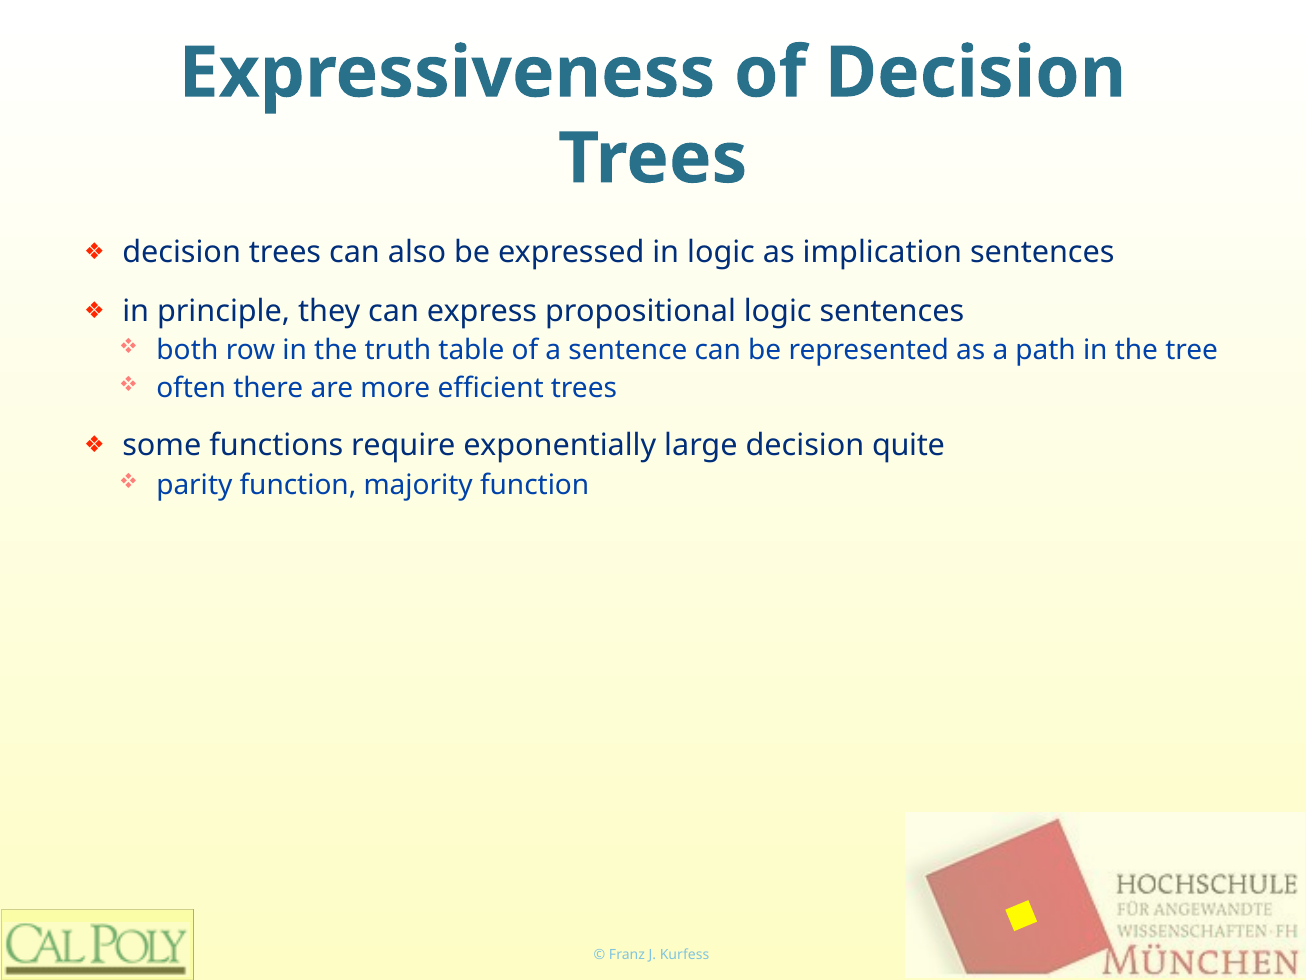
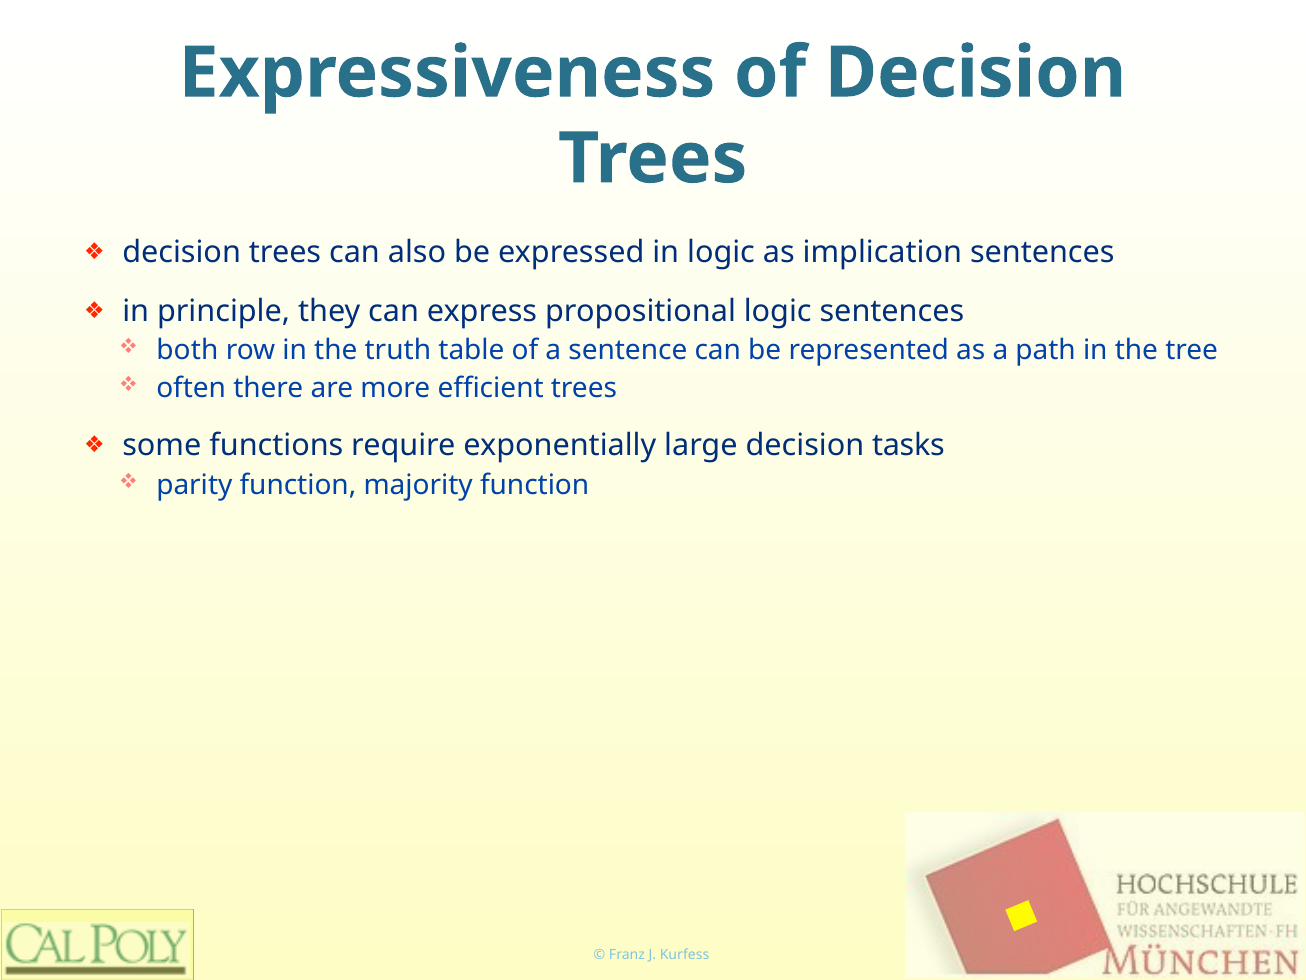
quite: quite -> tasks
